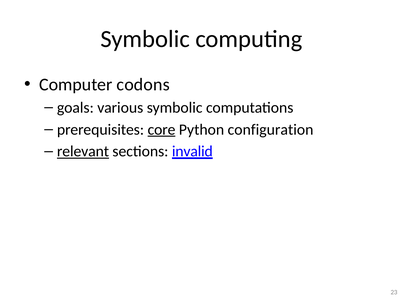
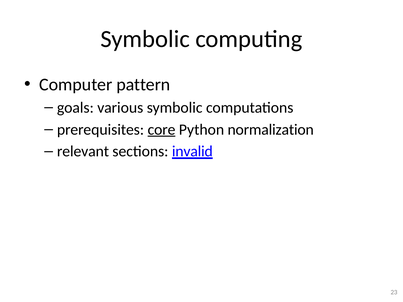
codons: codons -> pattern
configuration: configuration -> normalization
relevant underline: present -> none
